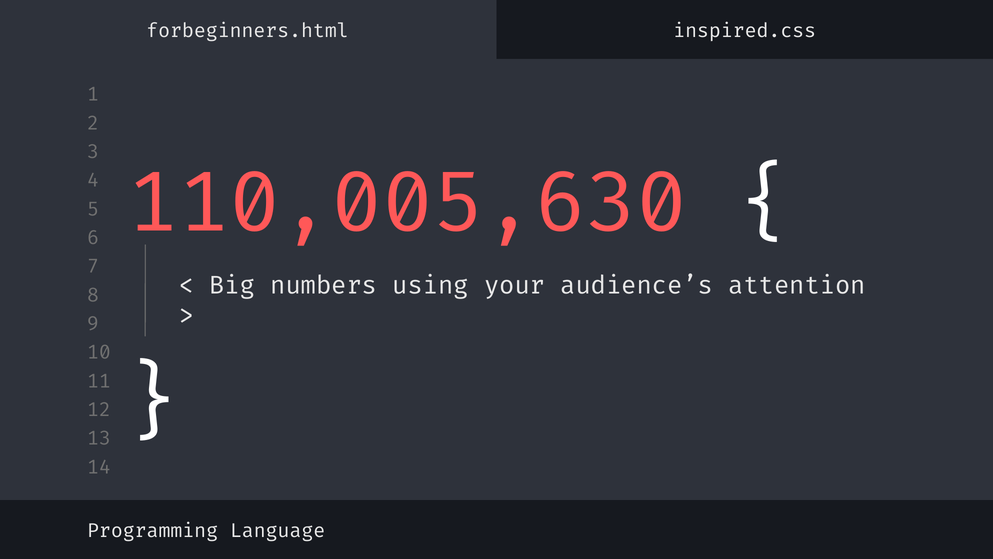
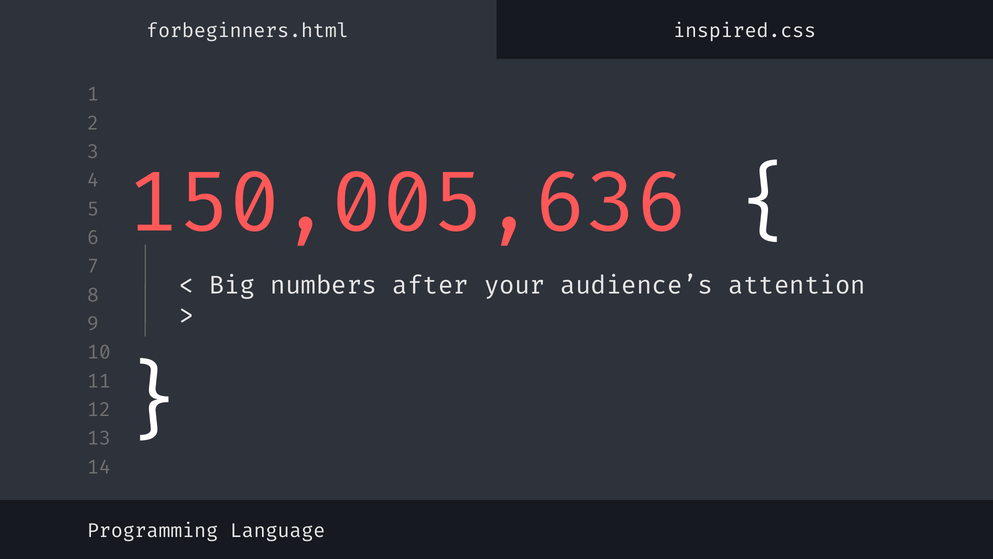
110,005,630: 110,005,630 -> 150,005,636
using: using -> after
